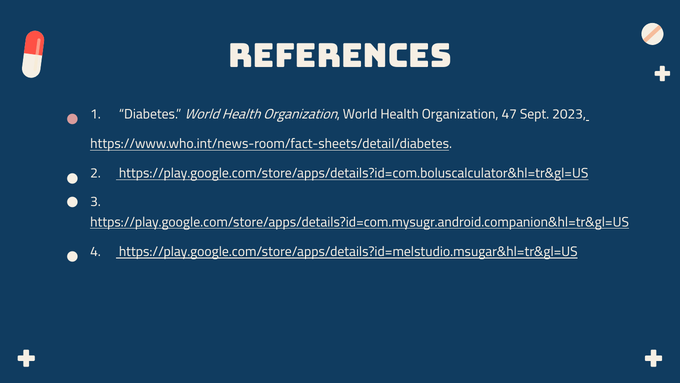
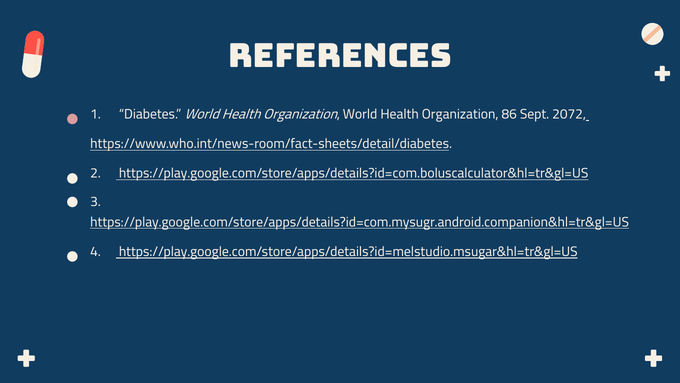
47: 47 -> 86
2023: 2023 -> 2072
